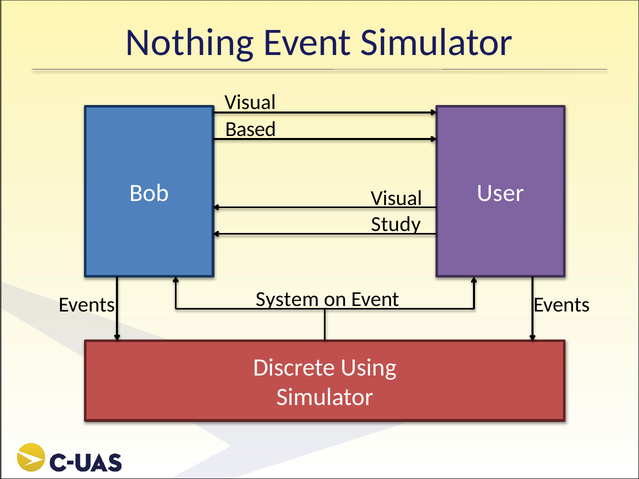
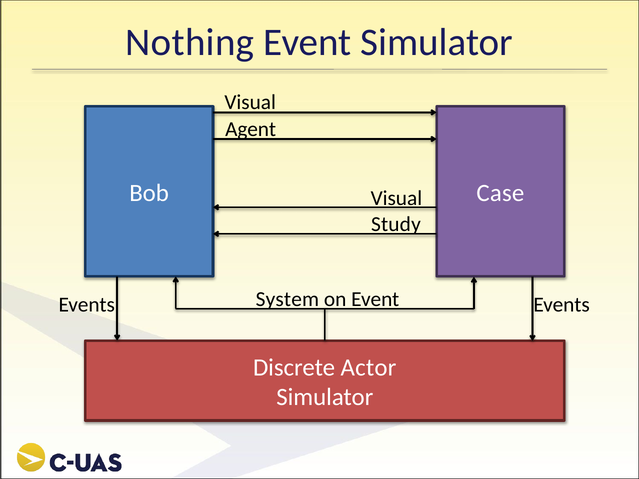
Based: Based -> Agent
User: User -> Case
Using: Using -> Actor
